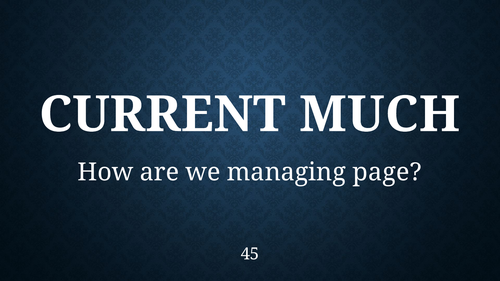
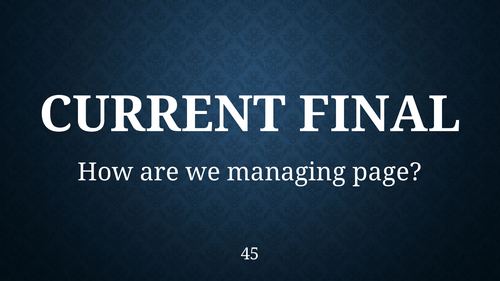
MUCH: MUCH -> FINAL
